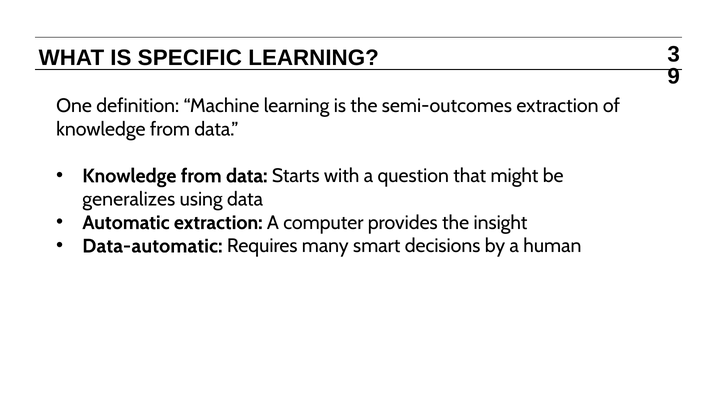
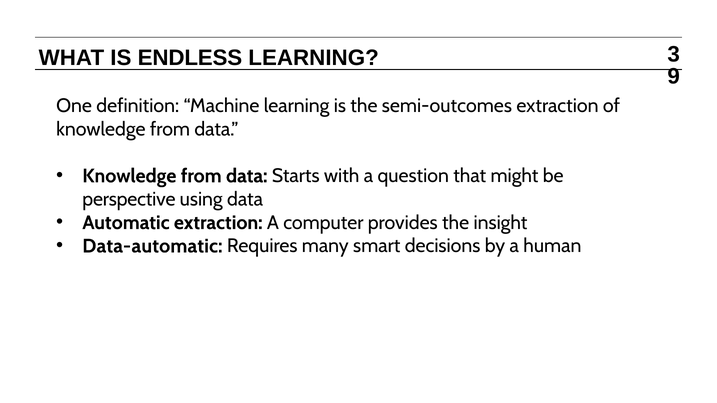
SPECIFIC: SPECIFIC -> ENDLESS
generalizes: generalizes -> perspective
